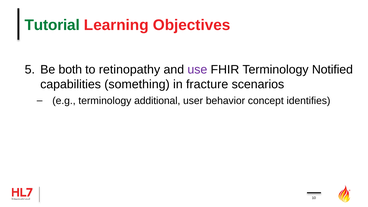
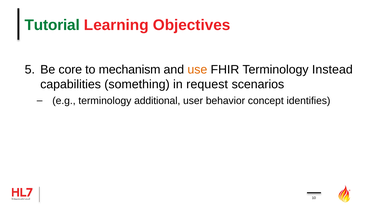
both: both -> core
retinopathy: retinopathy -> mechanism
use colour: purple -> orange
Notified: Notified -> Instead
fracture: fracture -> request
